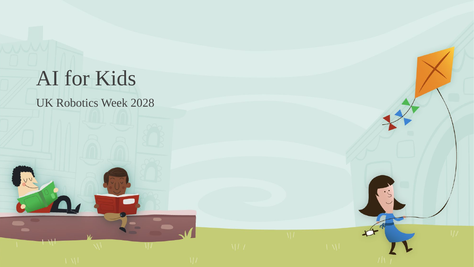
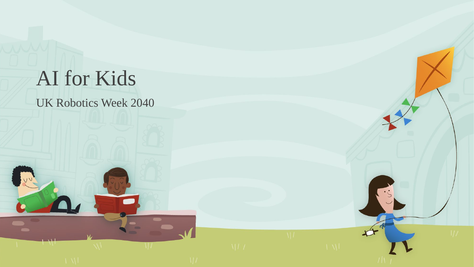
2028: 2028 -> 2040
